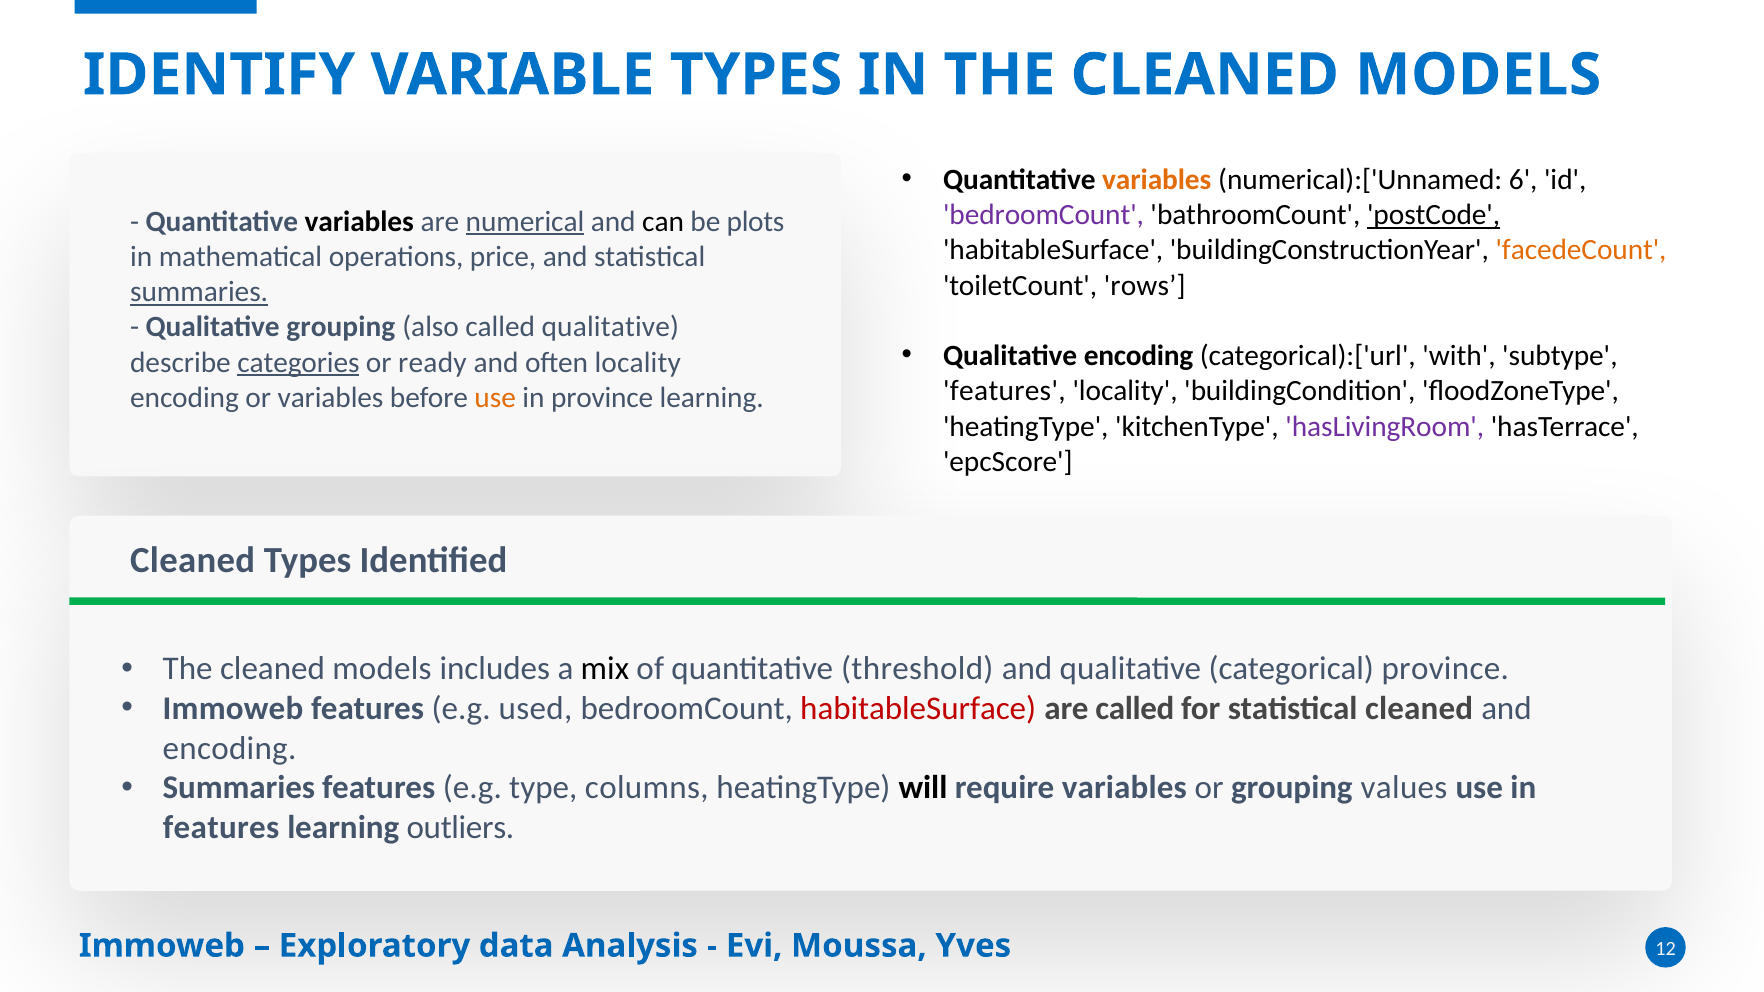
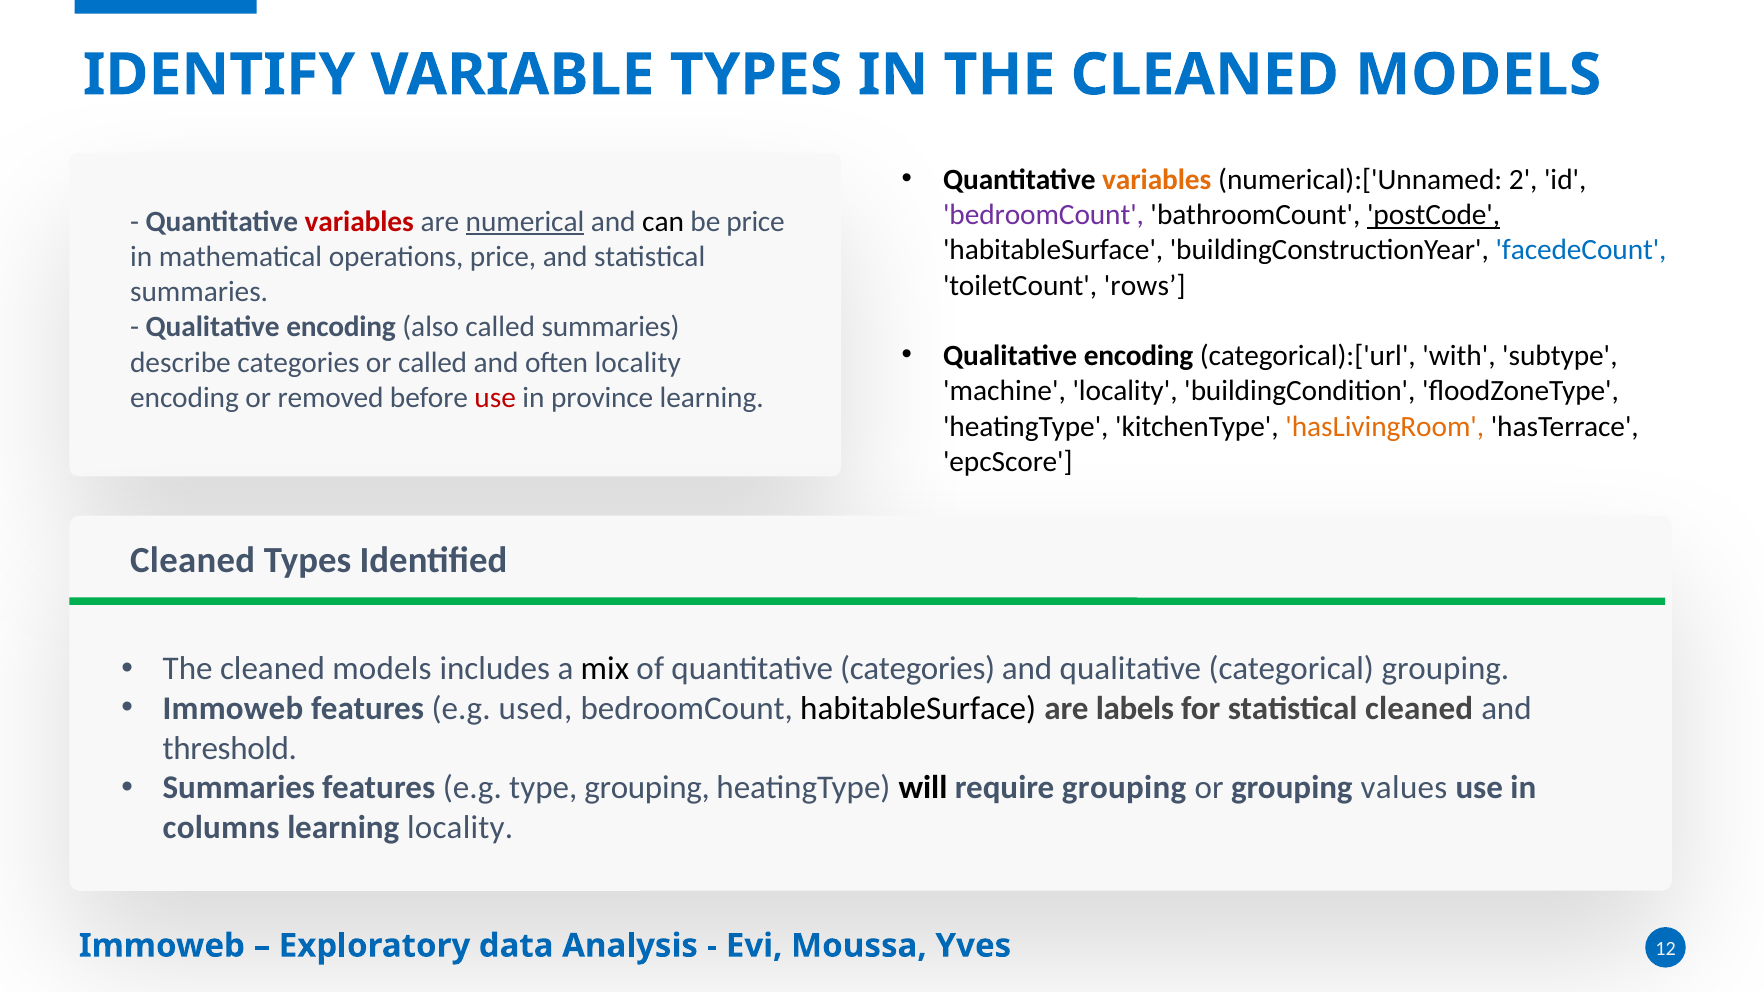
6: 6 -> 2
variables at (359, 222) colour: black -> red
be plots: plots -> price
facedeCount colour: orange -> blue
summaries at (199, 292) underline: present -> none
grouping at (341, 327): grouping -> encoding
called qualitative: qualitative -> summaries
categories at (298, 363) underline: present -> none
or ready: ready -> called
features at (1004, 391): features -> machine
or variables: variables -> removed
use at (495, 398) colour: orange -> red
hasLivingRoom colour: purple -> orange
quantitative threshold: threshold -> categories
categorical province: province -> grouping
habitableSurface at (918, 709) colour: red -> black
are called: called -> labels
encoding at (230, 749): encoding -> threshold
type columns: columns -> grouping
require variables: variables -> grouping
features at (221, 828): features -> columns
learning outliers: outliers -> locality
